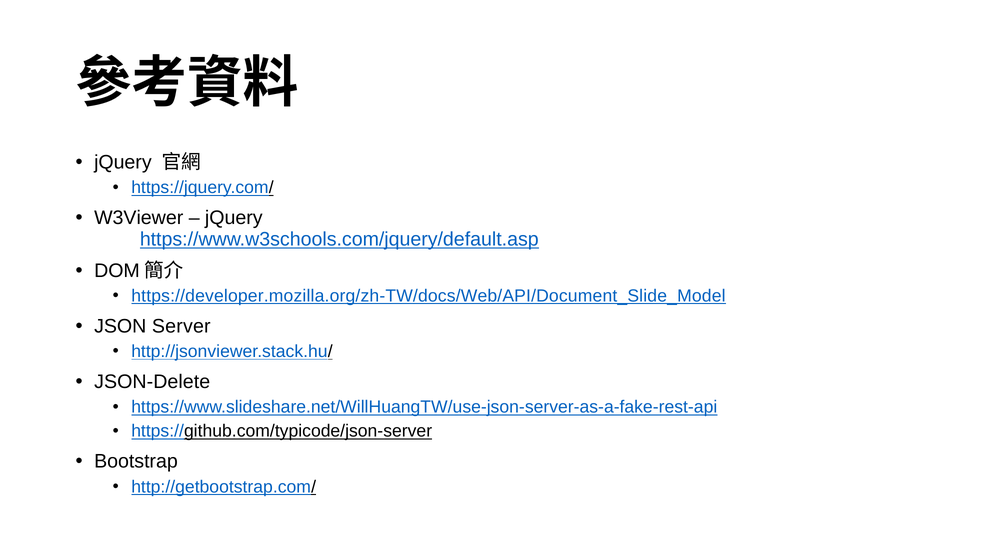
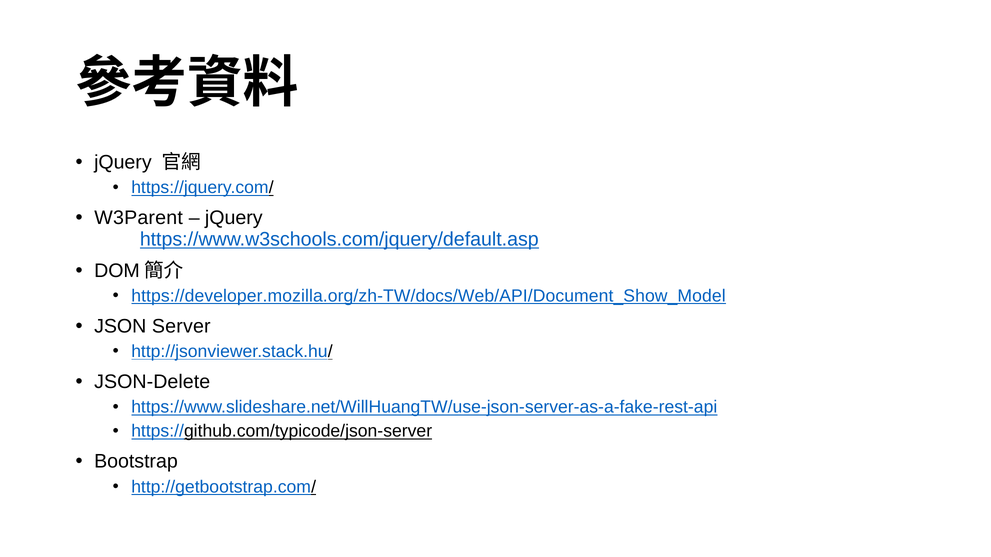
W3Viewer: W3Viewer -> W3Parent
https://developer.mozilla.org/zh-TW/docs/Web/API/Document_Slide_Model: https://developer.mozilla.org/zh-TW/docs/Web/API/Document_Slide_Model -> https://developer.mozilla.org/zh-TW/docs/Web/API/Document_Show_Model
